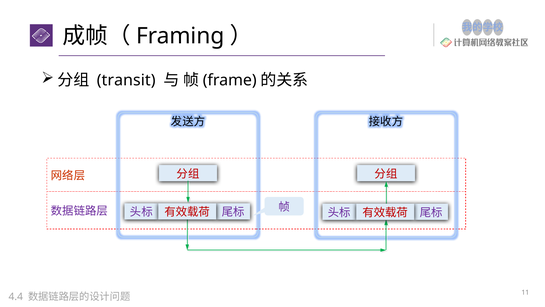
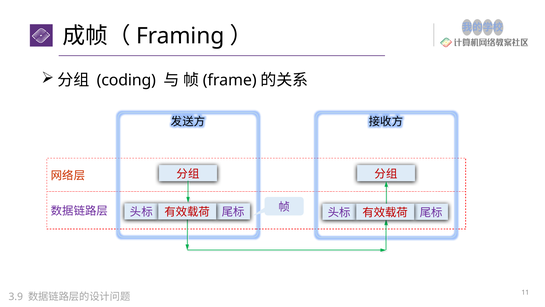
transit: transit -> coding
4.4: 4.4 -> 3.9
